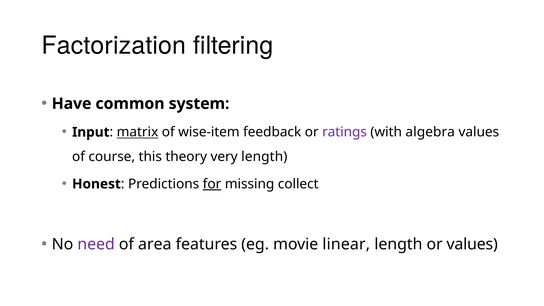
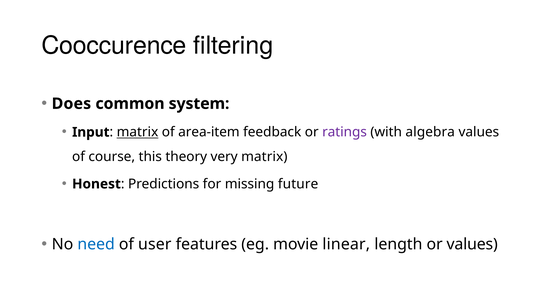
Factorization: Factorization -> Cooccurence
Have: Have -> Does
wise-item: wise-item -> area-item
very length: length -> matrix
for underline: present -> none
collect: collect -> future
need colour: purple -> blue
area: area -> user
